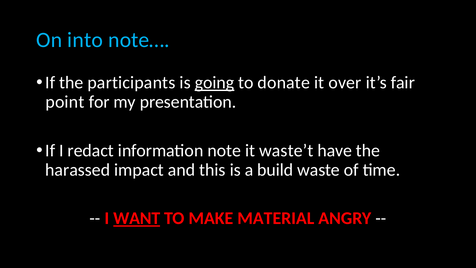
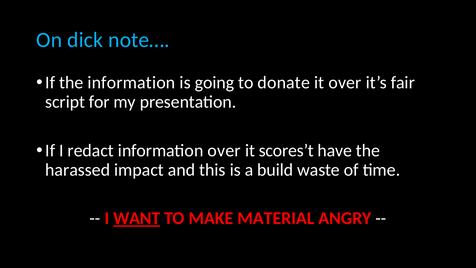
into: into -> dick
the participants: participants -> information
going underline: present -> none
point: point -> script
information note: note -> over
waste’t: waste’t -> scores’t
